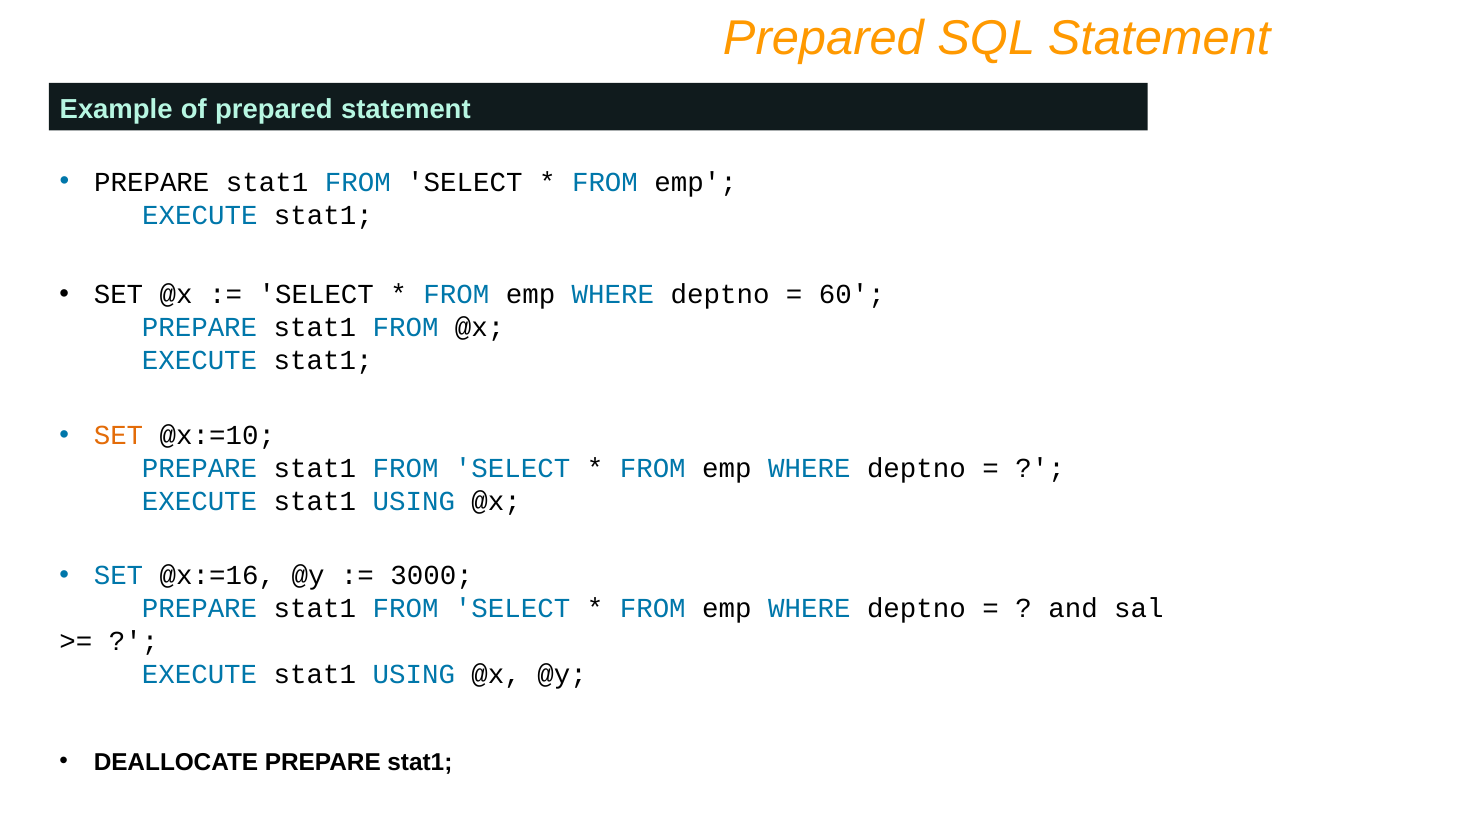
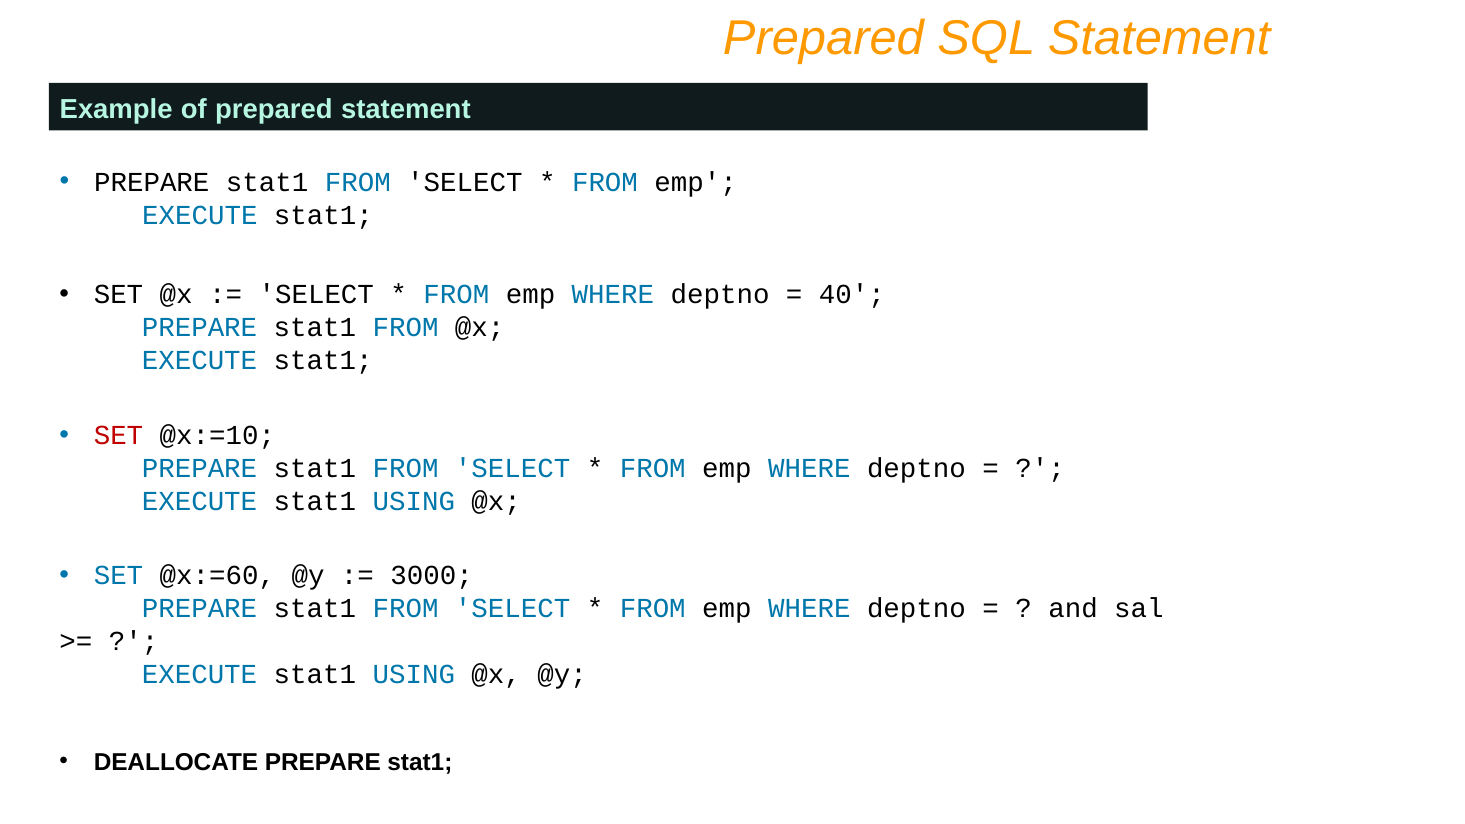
60: 60 -> 40
SET at (119, 436) colour: orange -> red
@x:=16: @x:=16 -> @x:=60
